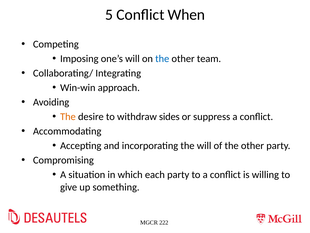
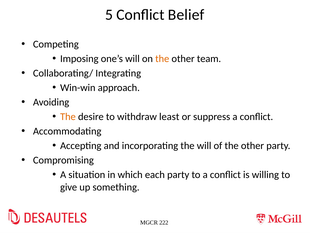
When: When -> Belief
the at (162, 59) colour: blue -> orange
sides: sides -> least
